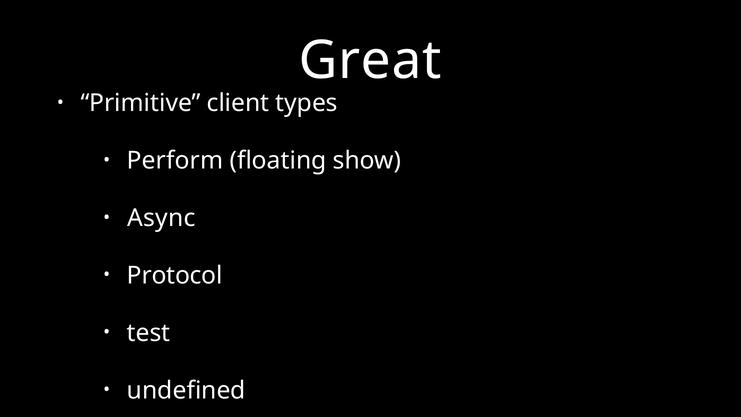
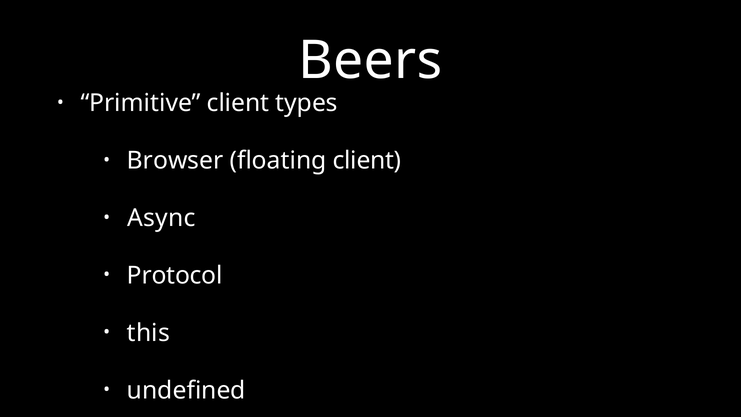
Great: Great -> Beers
Perform: Perform -> Browser
floating show: show -> client
test: test -> this
